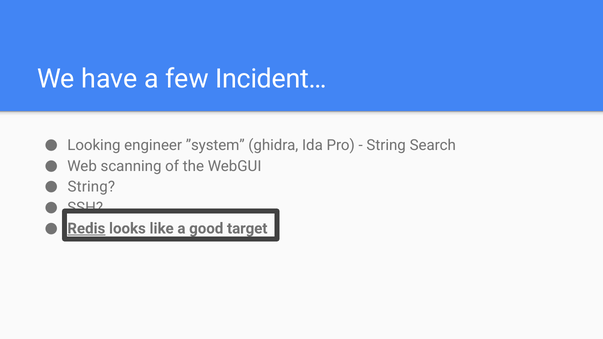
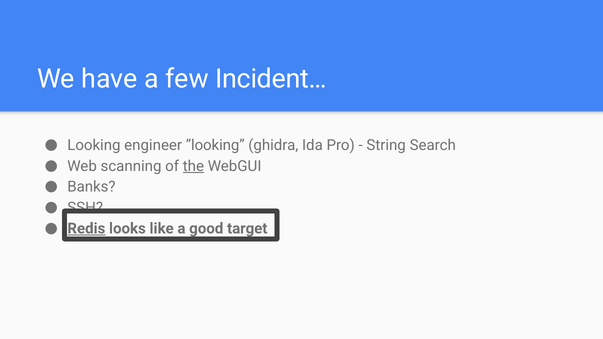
”system: ”system -> ”looking
the underline: none -> present
String at (91, 187): String -> Banks
